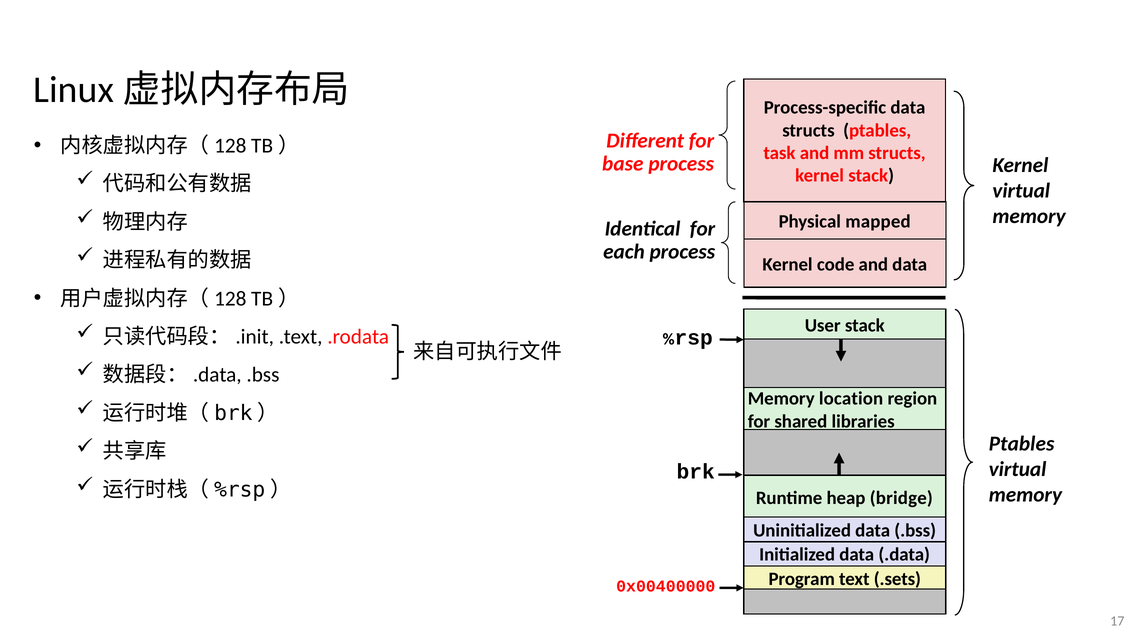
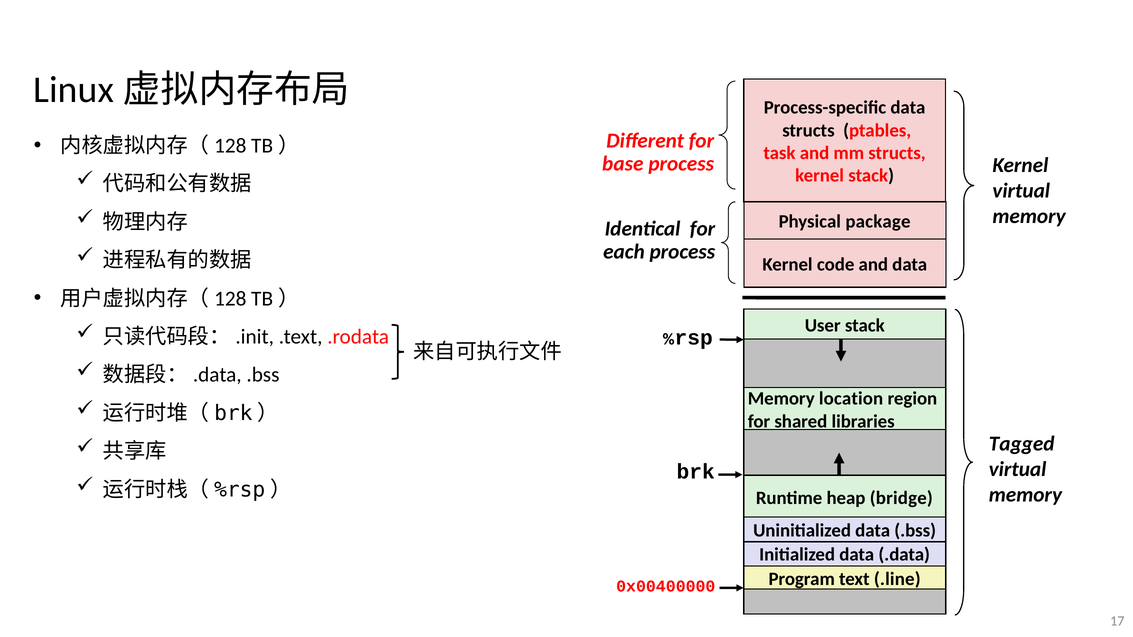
mapped: mapped -> package
Ptables at (1022, 444): Ptables -> Tagged
.sets: .sets -> .line
